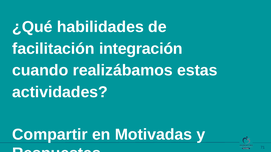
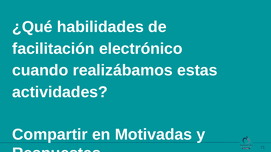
integración: integración -> electrónico
